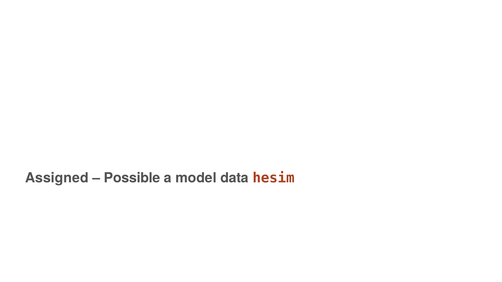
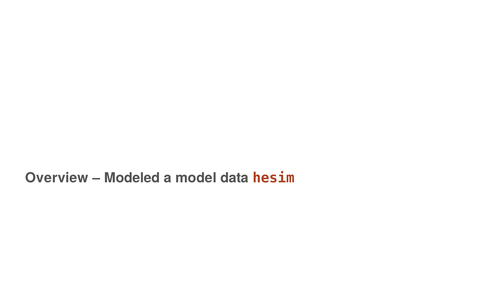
Assigned: Assigned -> Overview
Possible: Possible -> Modeled
